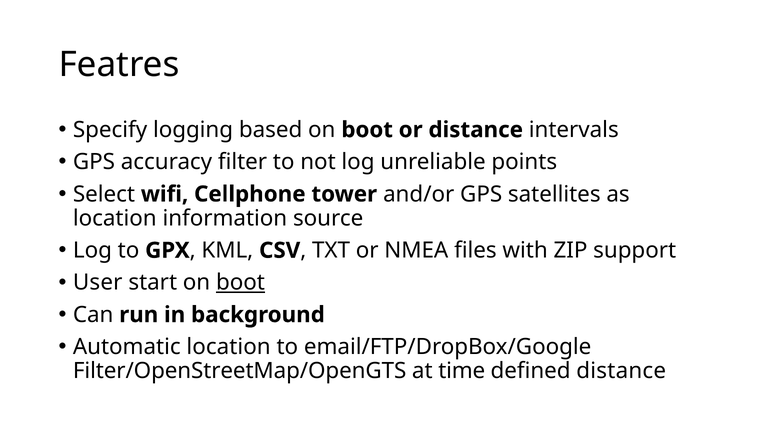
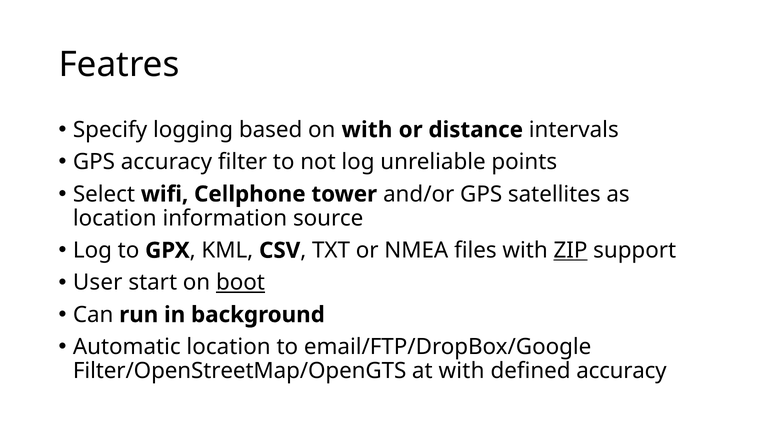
based on boot: boot -> with
ZIP underline: none -> present
at time: time -> with
defined distance: distance -> accuracy
